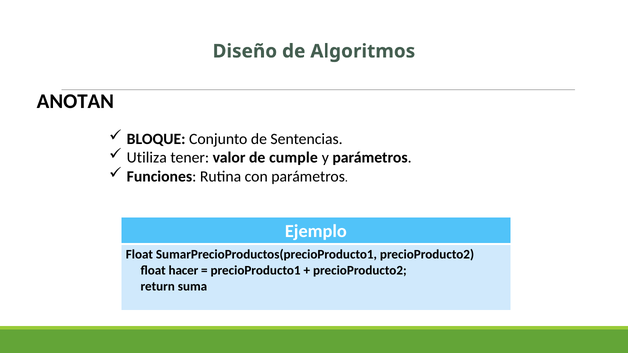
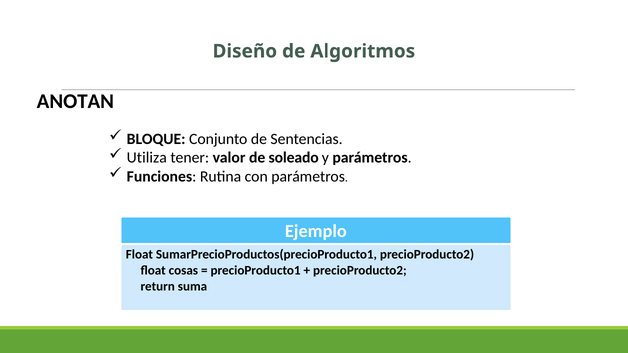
cumple: cumple -> soleado
hacer: hacer -> cosas
